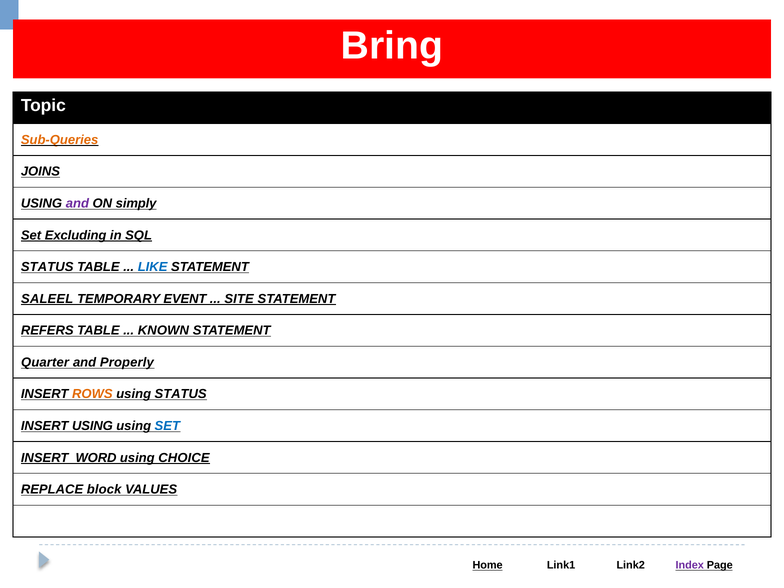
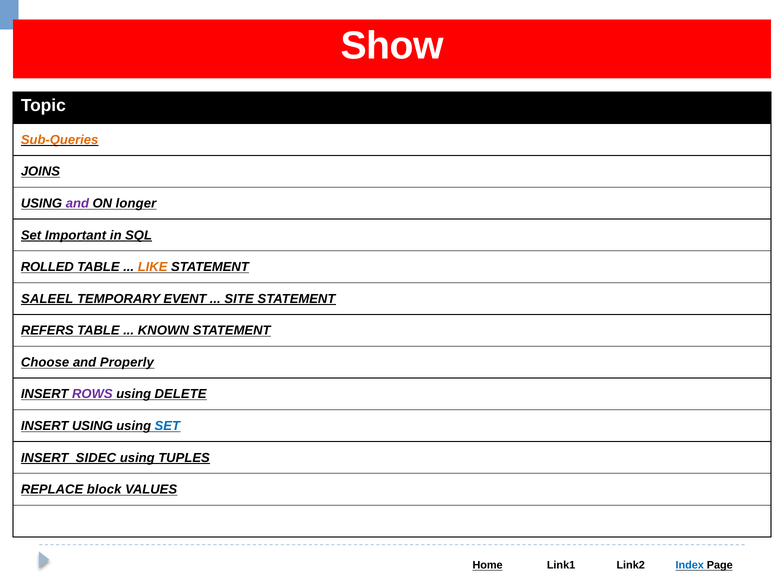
Bring: Bring -> Show
simply: simply -> longer
Excluding: Excluding -> Important
STATUS at (47, 267): STATUS -> ROLLED
LIKE colour: blue -> orange
Quarter: Quarter -> Choose
ROWS colour: orange -> purple
using STATUS: STATUS -> DELETE
WORD: WORD -> SIDEC
CHOICE: CHOICE -> TUPLES
Index colour: purple -> blue
